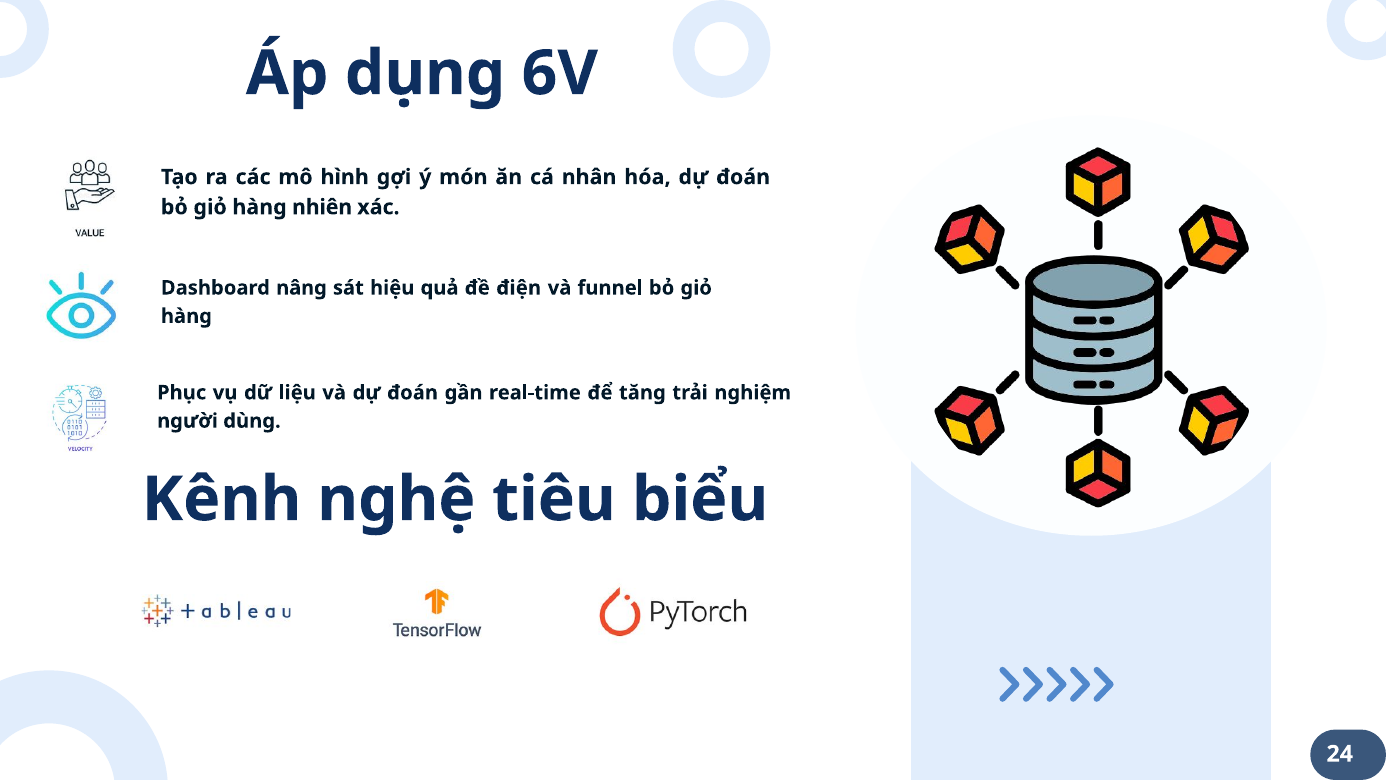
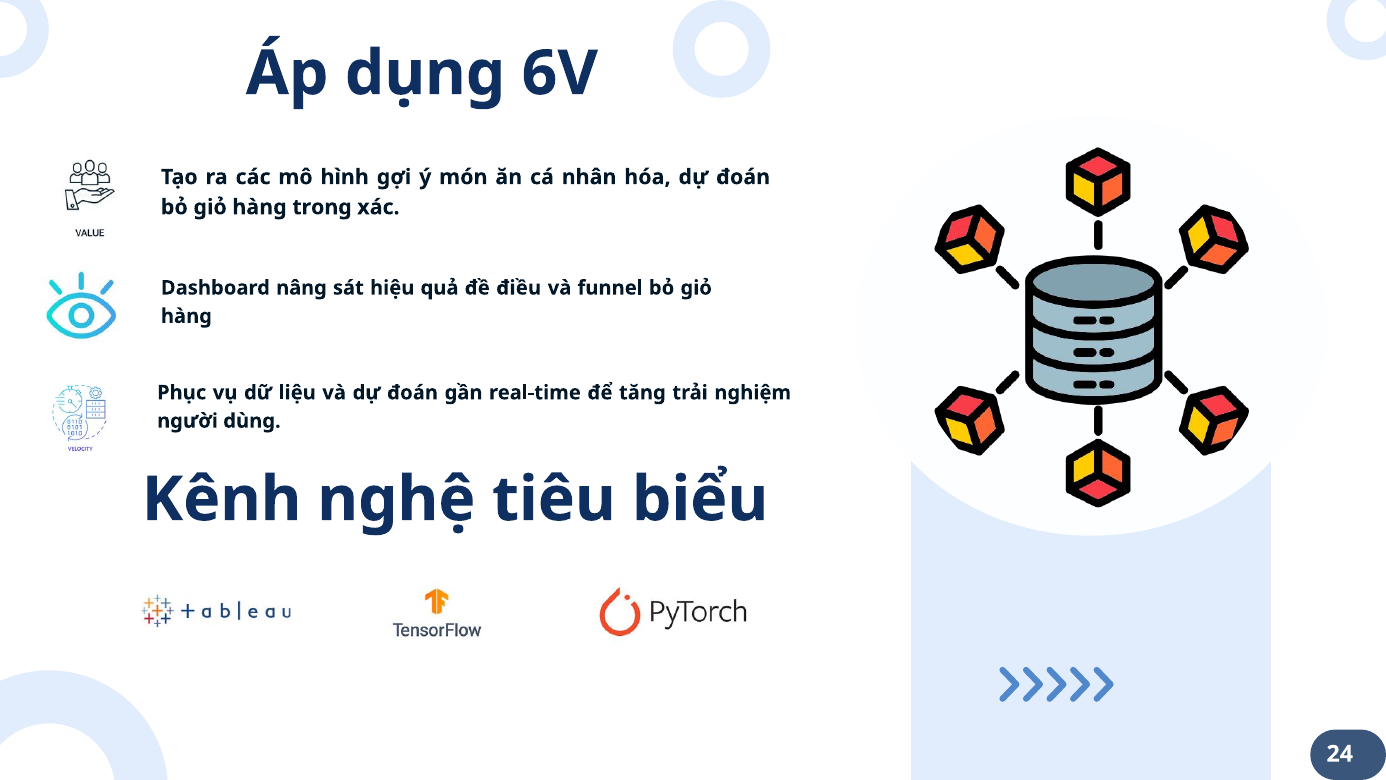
nhiên: nhiên -> trọng
điện: điện -> điều
